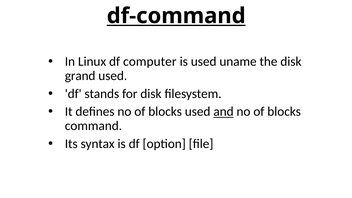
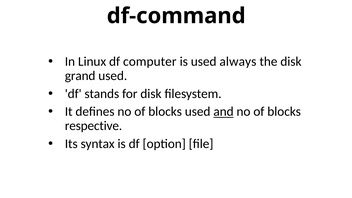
df-command underline: present -> none
uname: uname -> always
command: command -> respective
